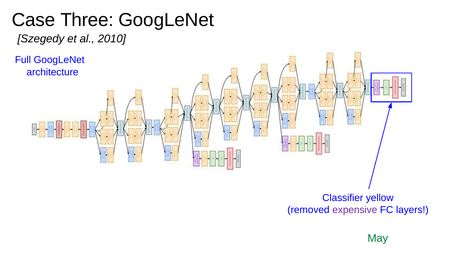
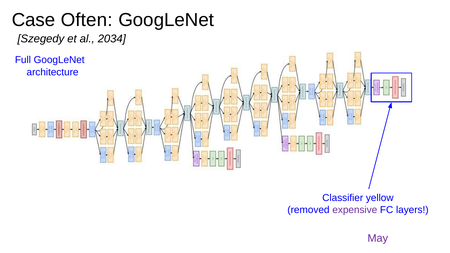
Three: Three -> Often
2010: 2010 -> 2034
May colour: green -> purple
